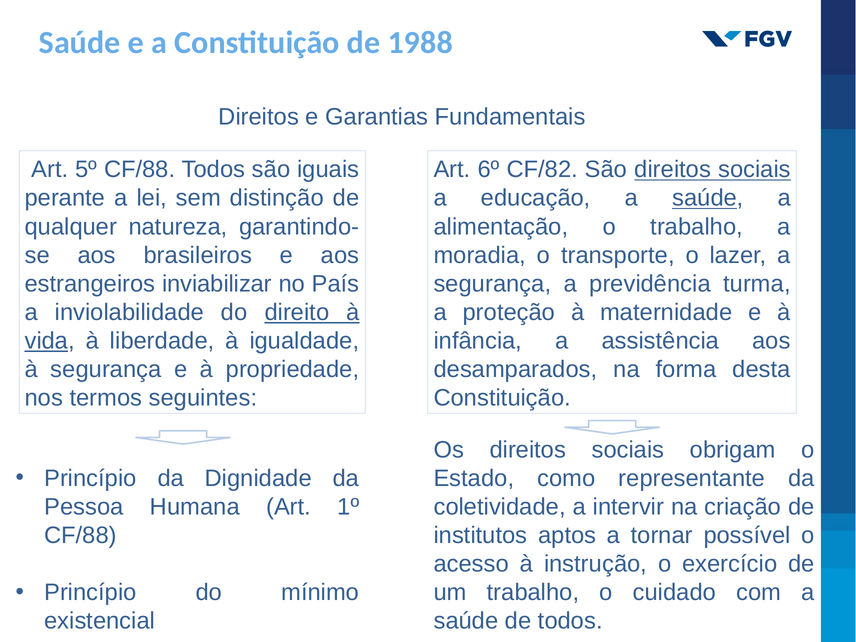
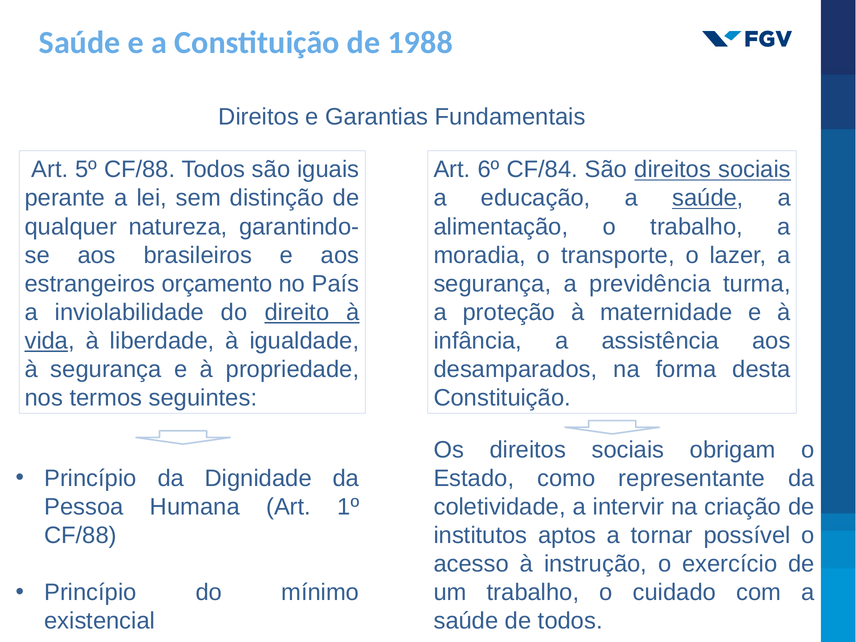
CF/82: CF/82 -> CF/84
inviabilizar: inviabilizar -> orçamento
